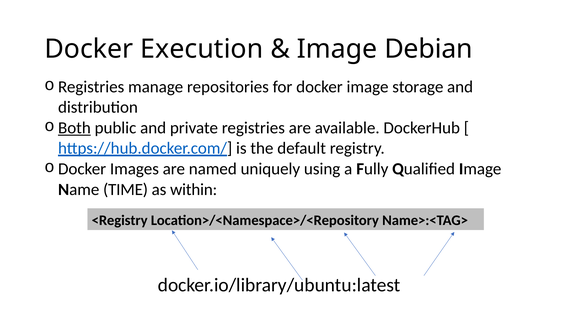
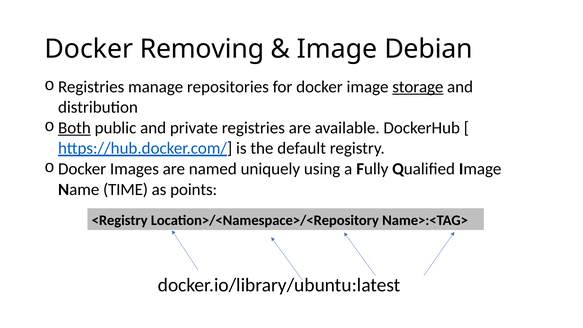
Execution: Execution -> Removing
storage underline: none -> present
within: within -> points
